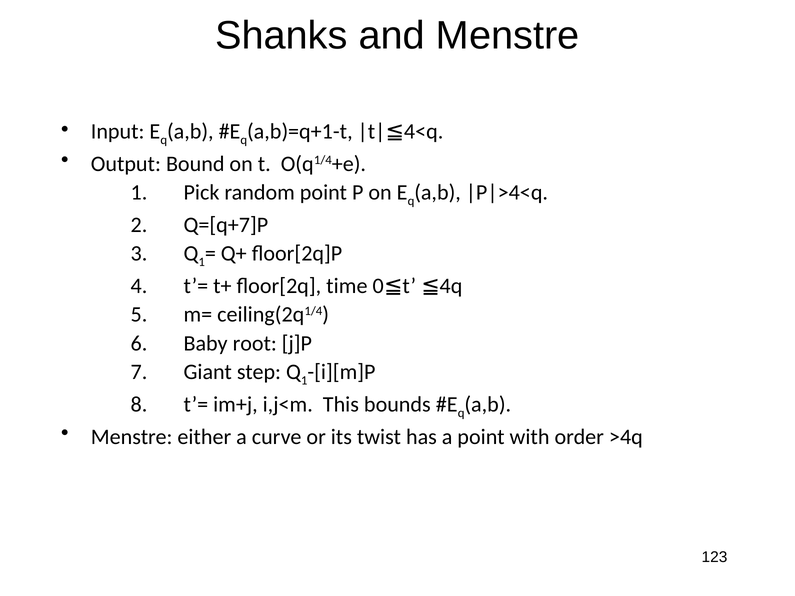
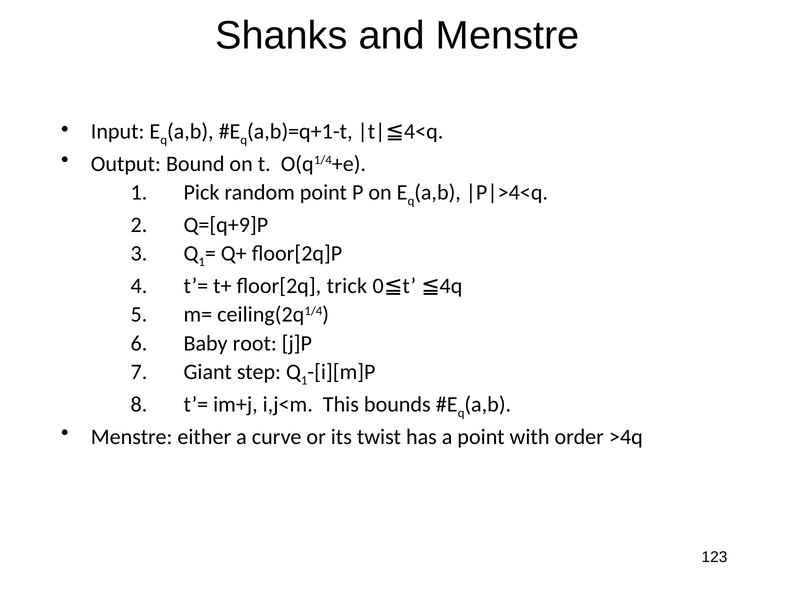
Q=[q+7]P: Q=[q+7]P -> Q=[q+9]P
time: time -> trick
